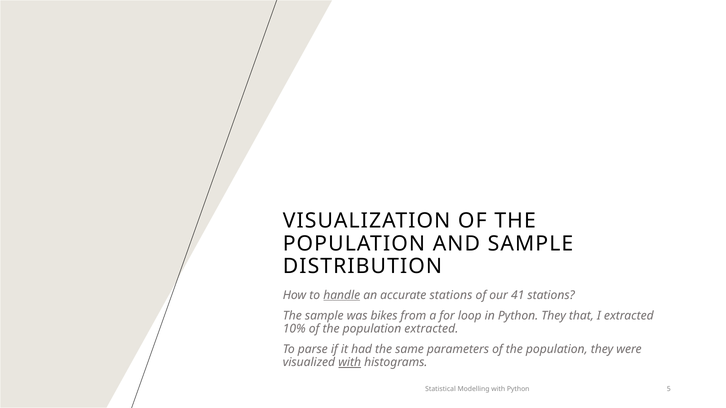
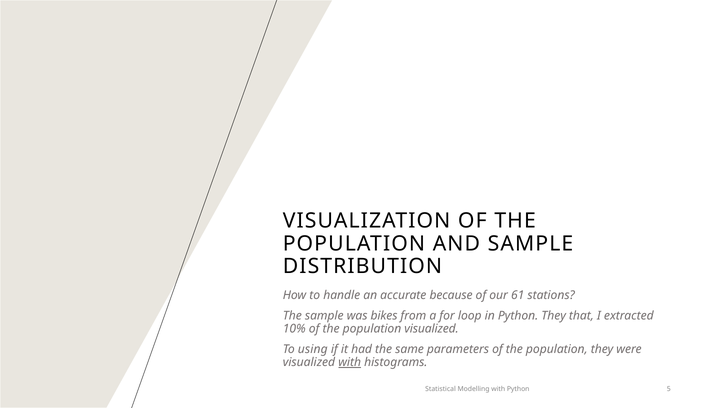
handle underline: present -> none
accurate stations: stations -> because
41: 41 -> 61
population extracted: extracted -> visualized
parse: parse -> using
